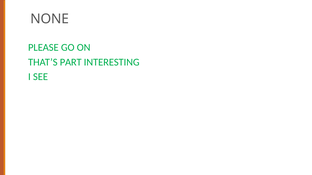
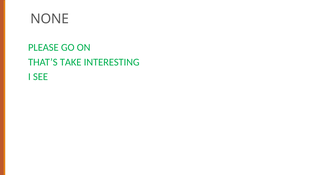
PART: PART -> TAKE
